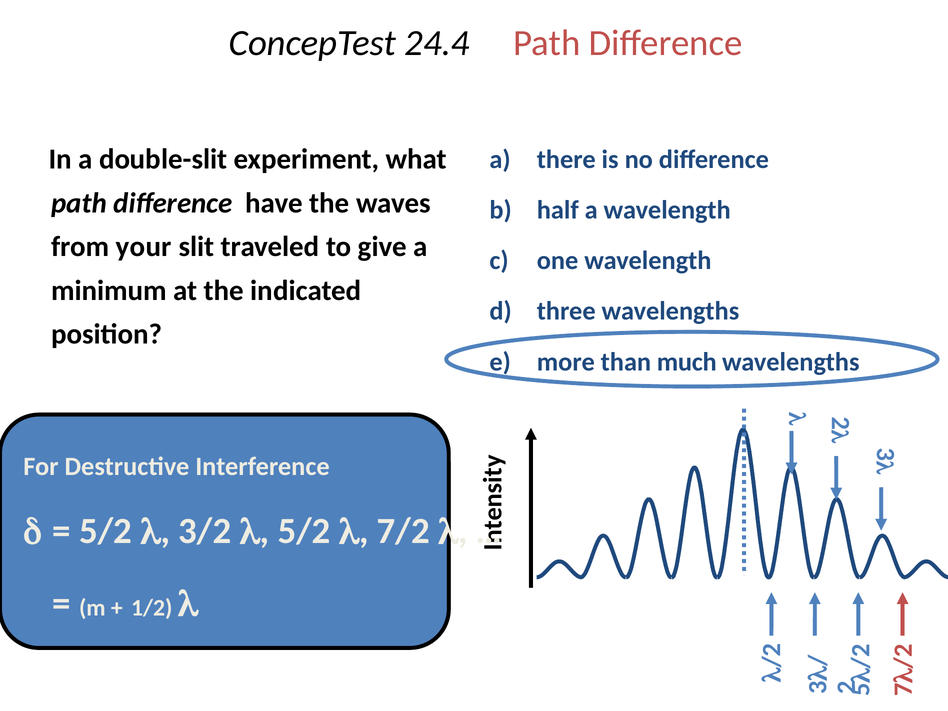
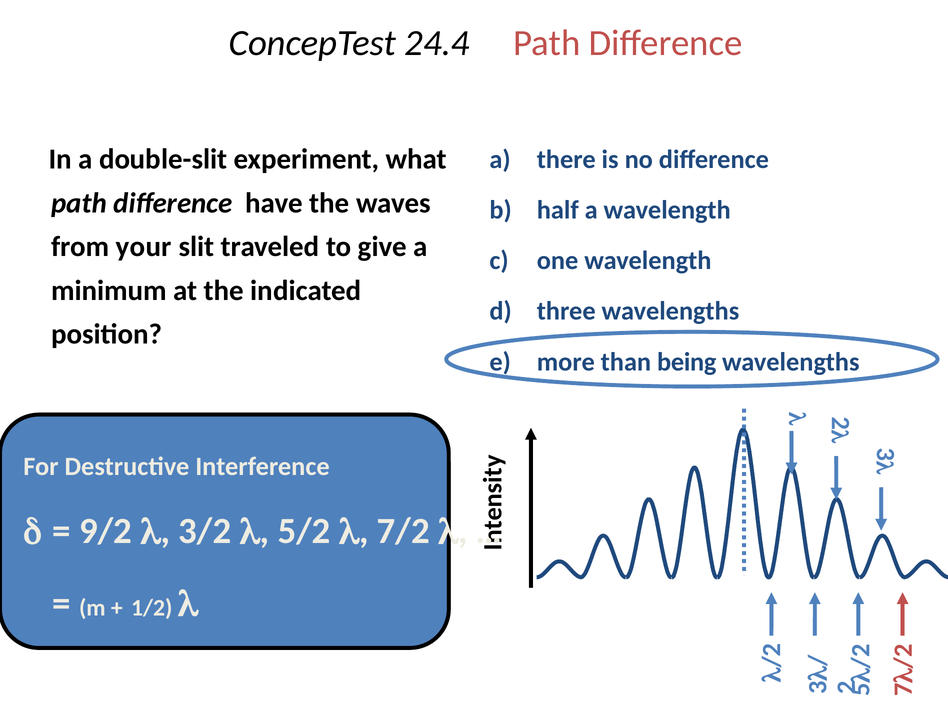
much: much -> being
5/2 at (106, 531): 5/2 -> 9/2
